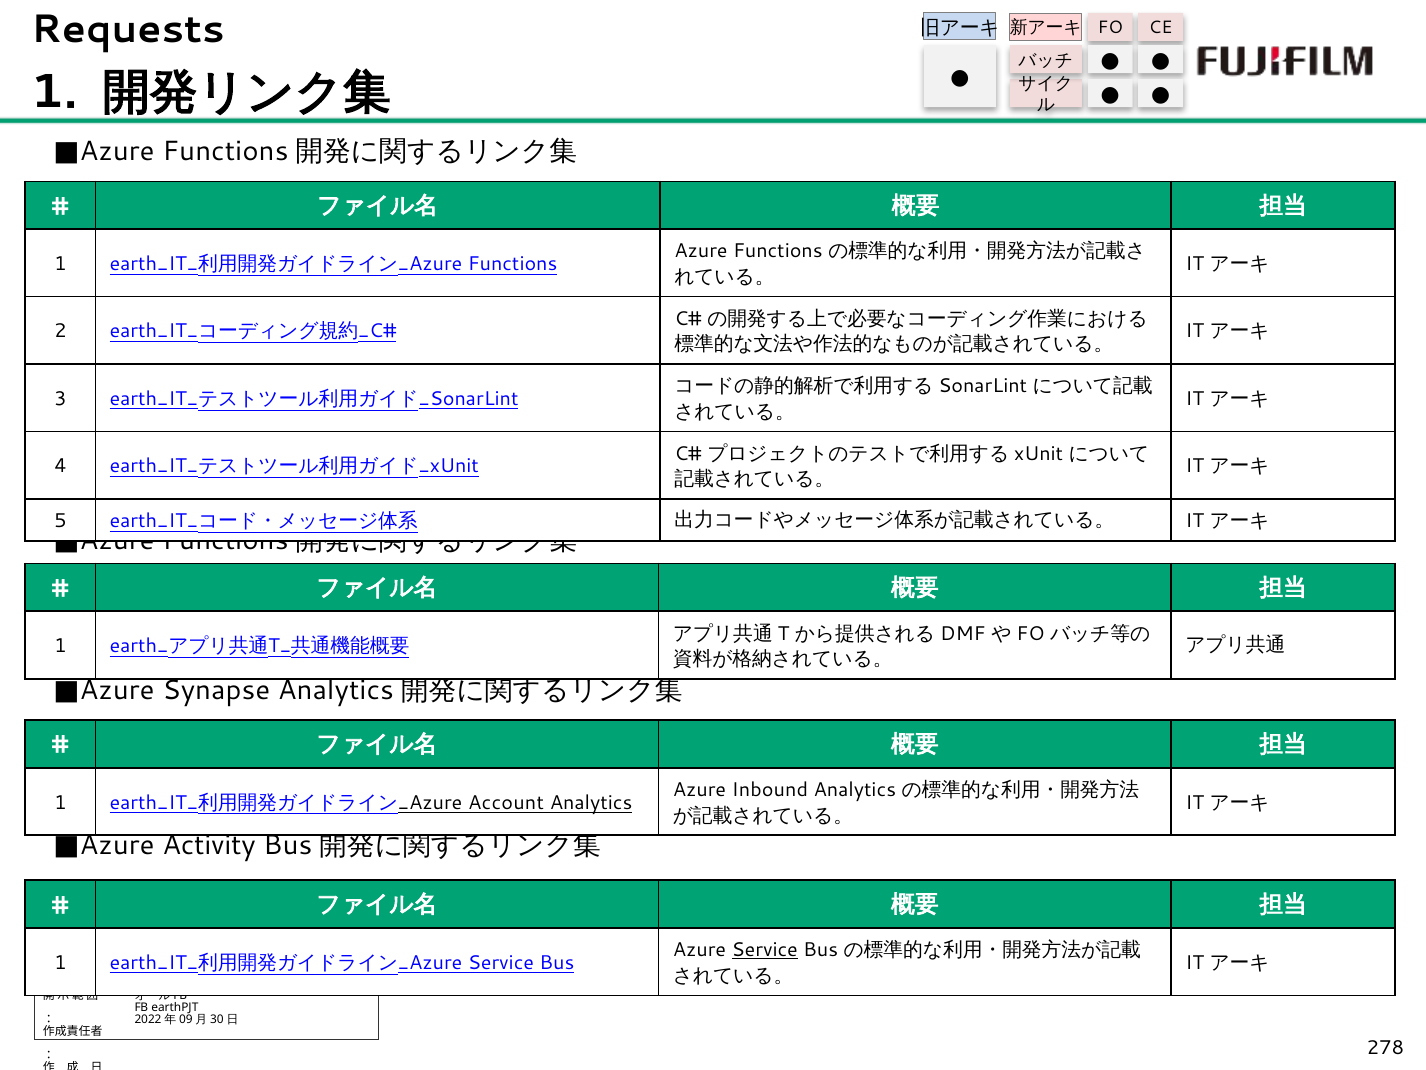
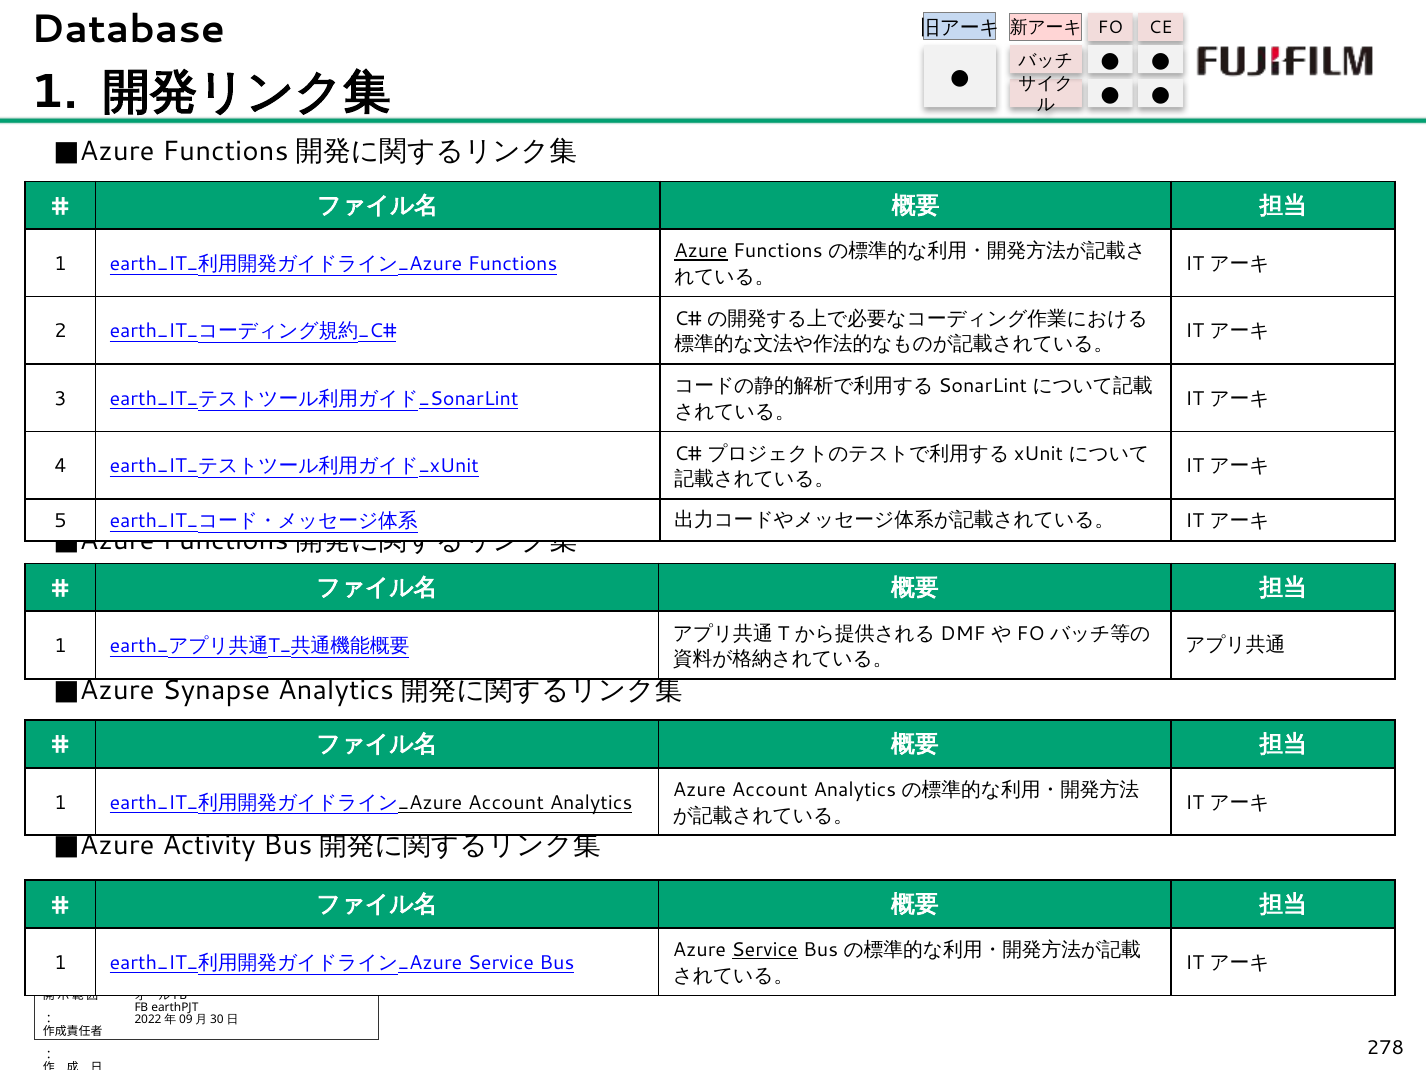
Requests: Requests -> Database
Azure at (701, 251) underline: none -> present
Azure Inbound: Inbound -> Account
